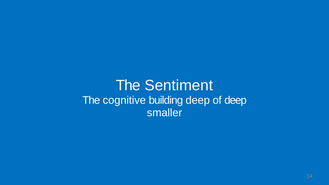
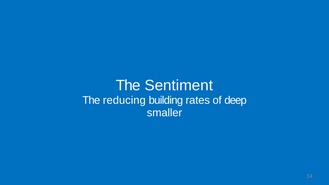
cognitive: cognitive -> reducing
building deep: deep -> rates
